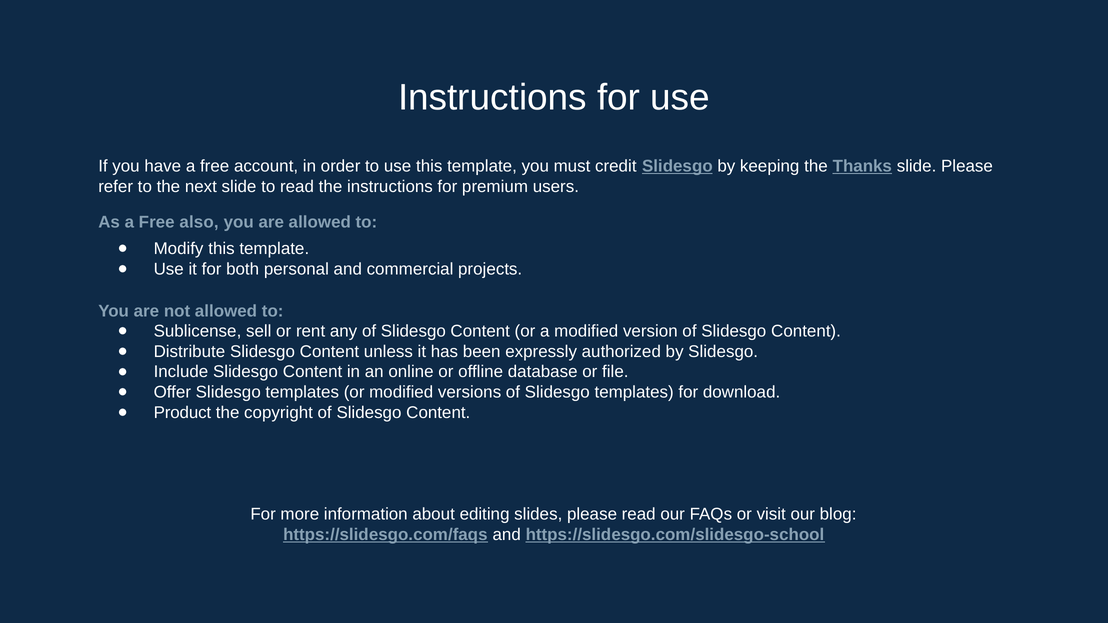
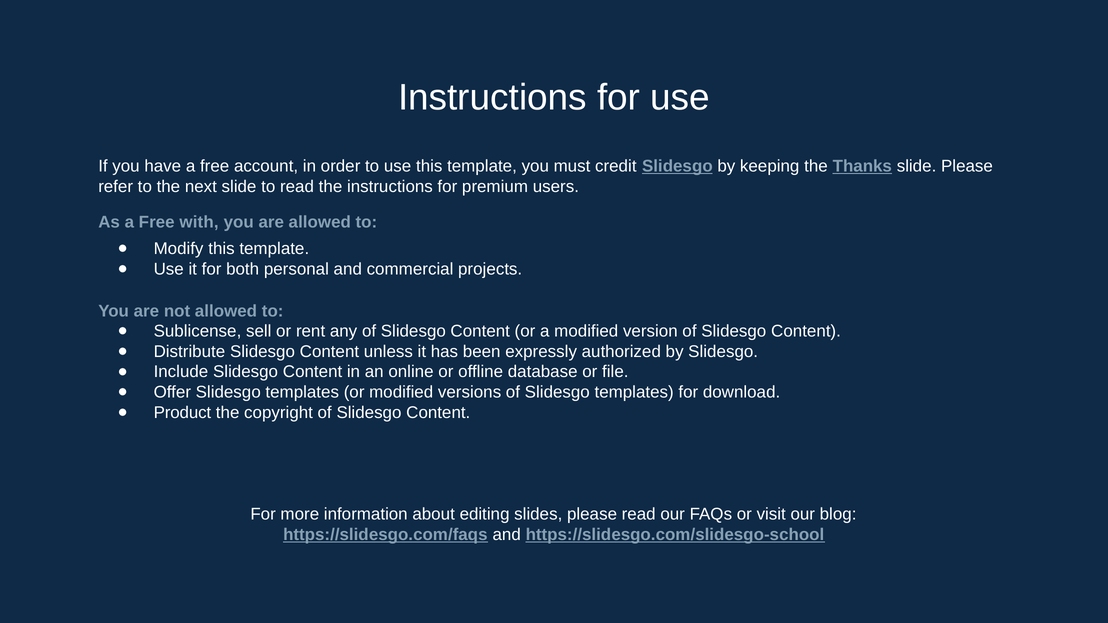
also: also -> with
